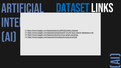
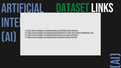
DATASET colour: blue -> green
